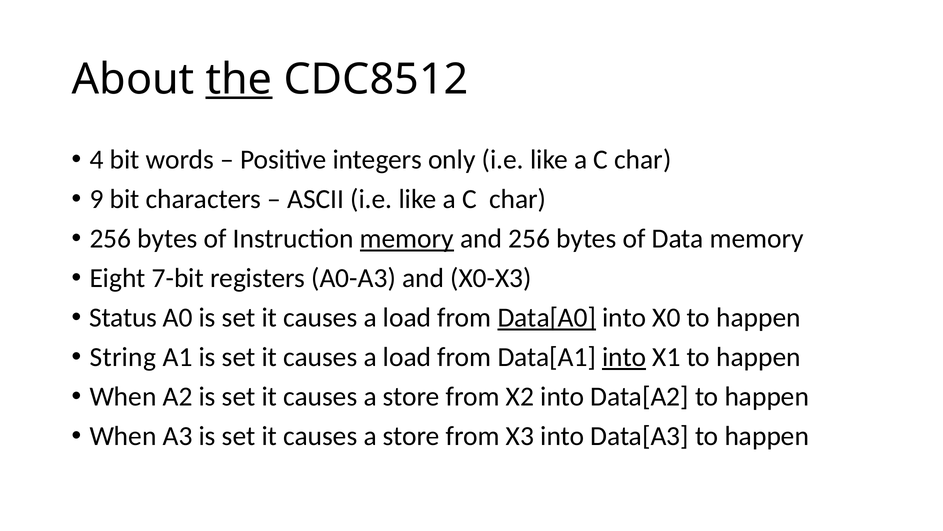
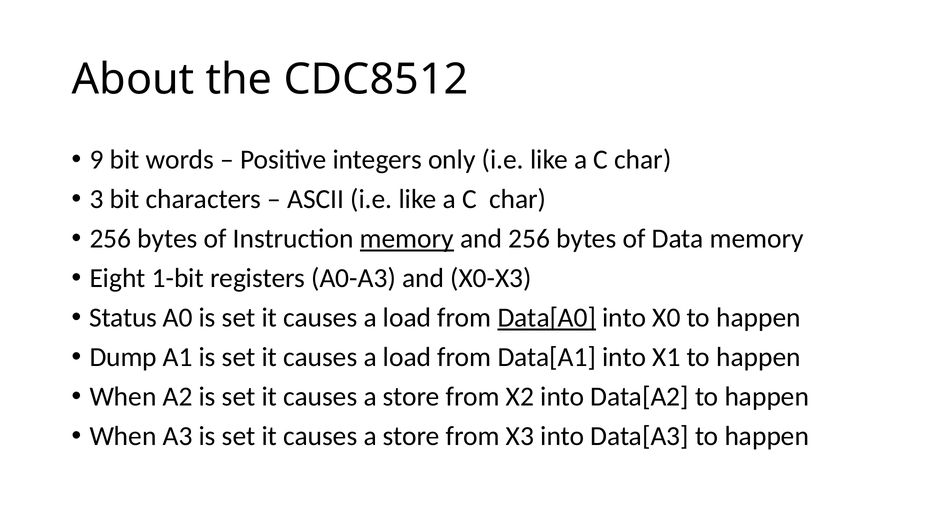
the underline: present -> none
4: 4 -> 9
9: 9 -> 3
7-bit: 7-bit -> 1-bit
String: String -> Dump
into at (624, 357) underline: present -> none
